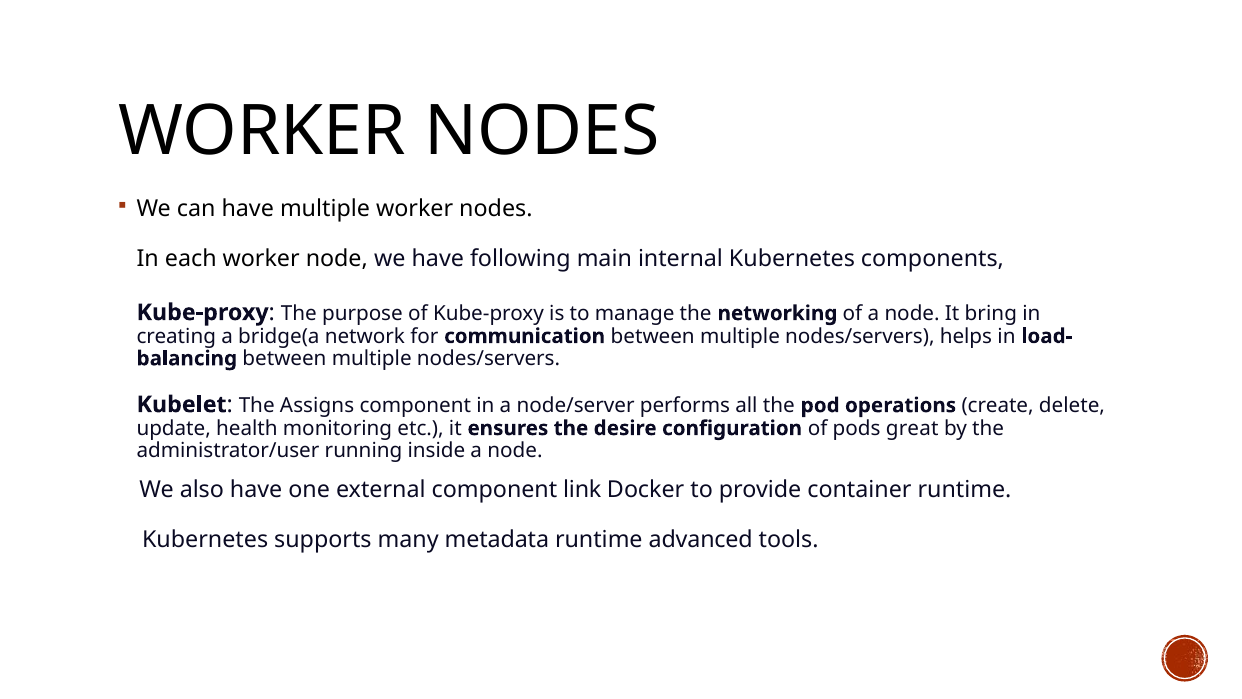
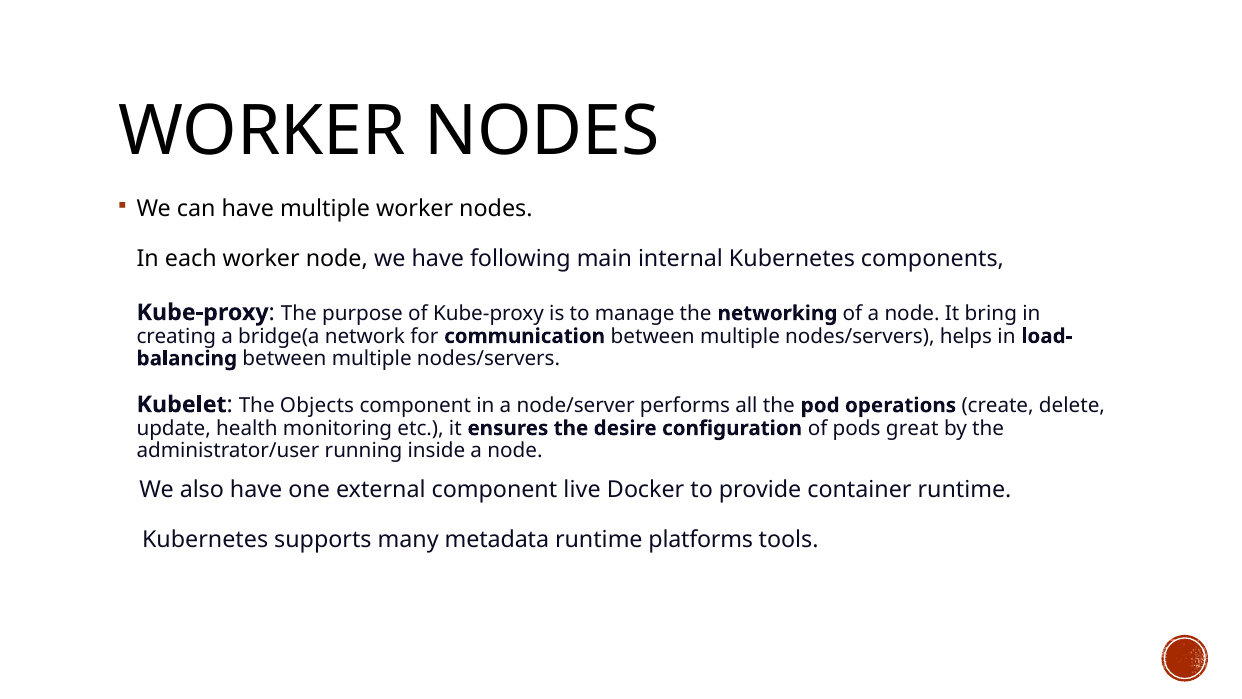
Assigns: Assigns -> Objects
link: link -> live
advanced: advanced -> platforms
